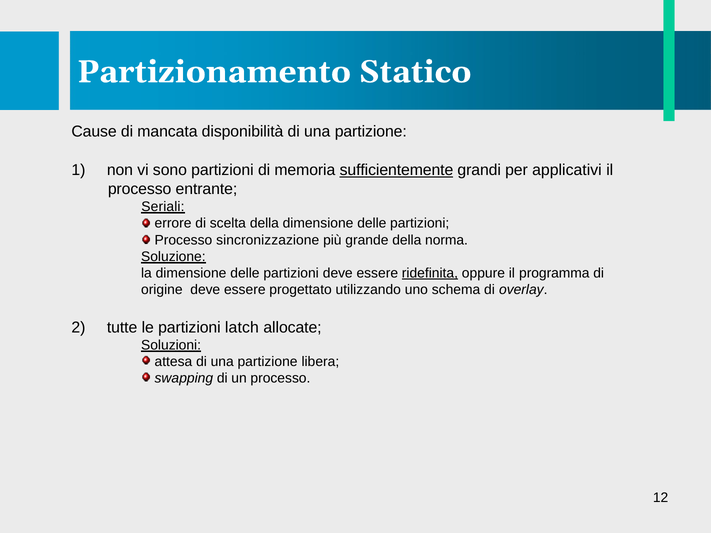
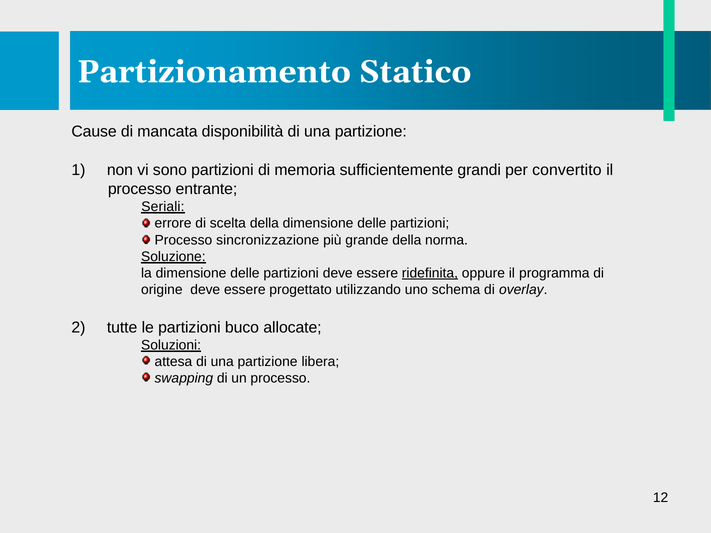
sufficientemente underline: present -> none
applicativi: applicativi -> convertito
latch: latch -> buco
